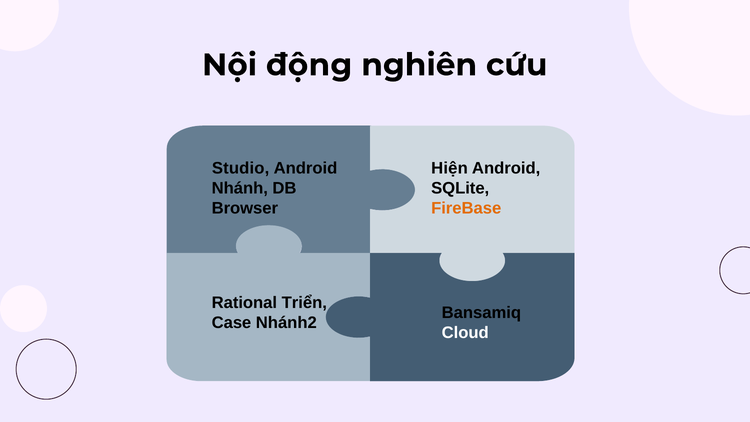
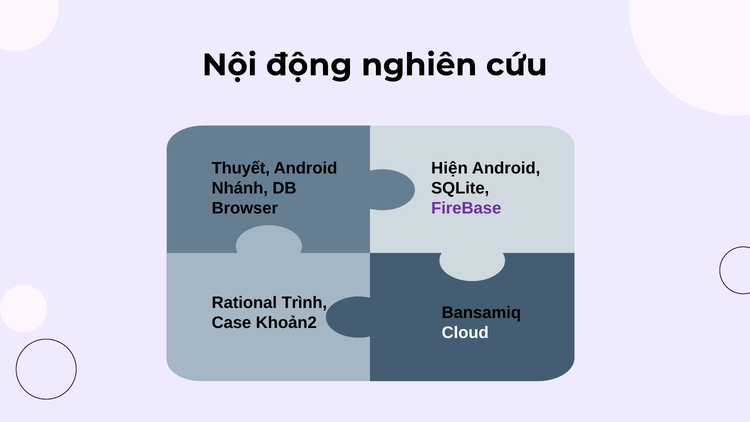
Studio: Studio -> Thuyết
FireBase colour: orange -> purple
Triển: Triển -> Trình
Nhánh2: Nhánh2 -> Khoản2
